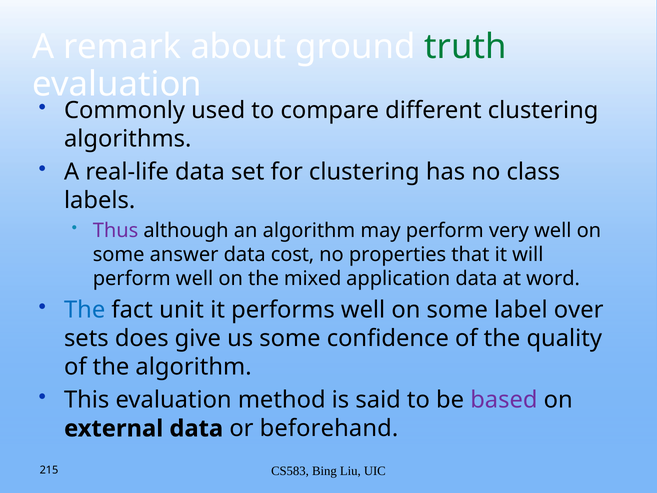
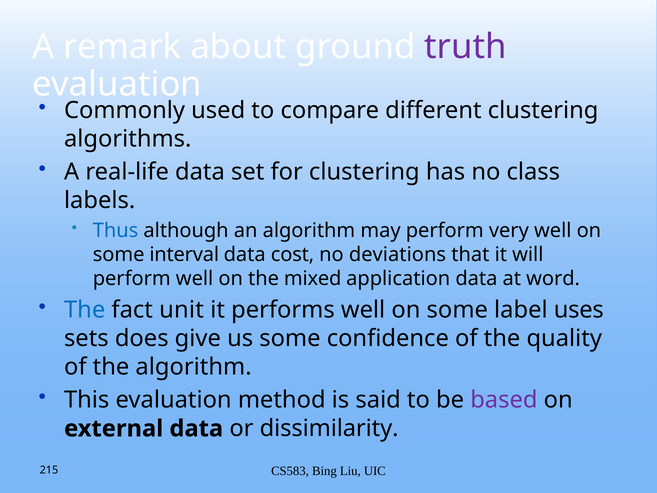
truth colour: green -> purple
Thus colour: purple -> blue
answer: answer -> interval
properties: properties -> deviations
over: over -> uses
beforehand: beforehand -> dissimilarity
